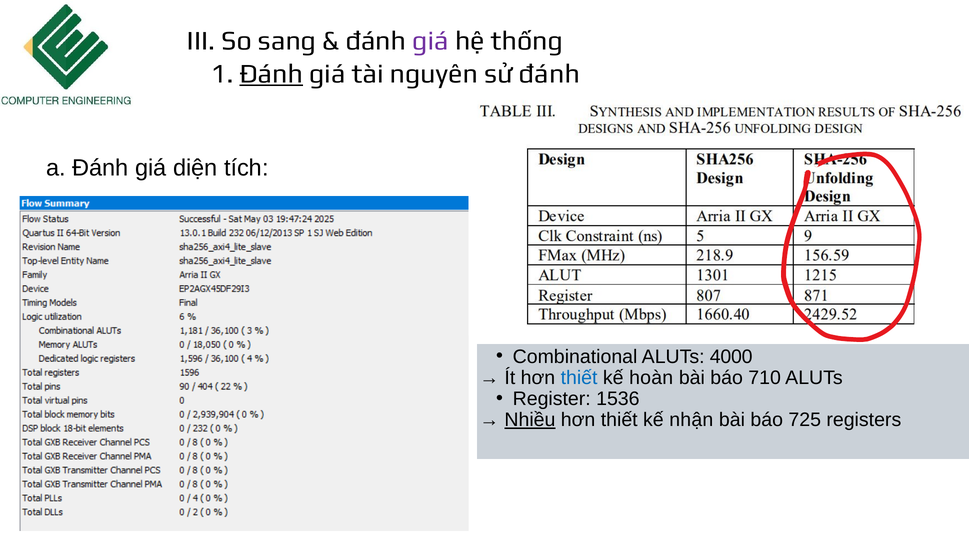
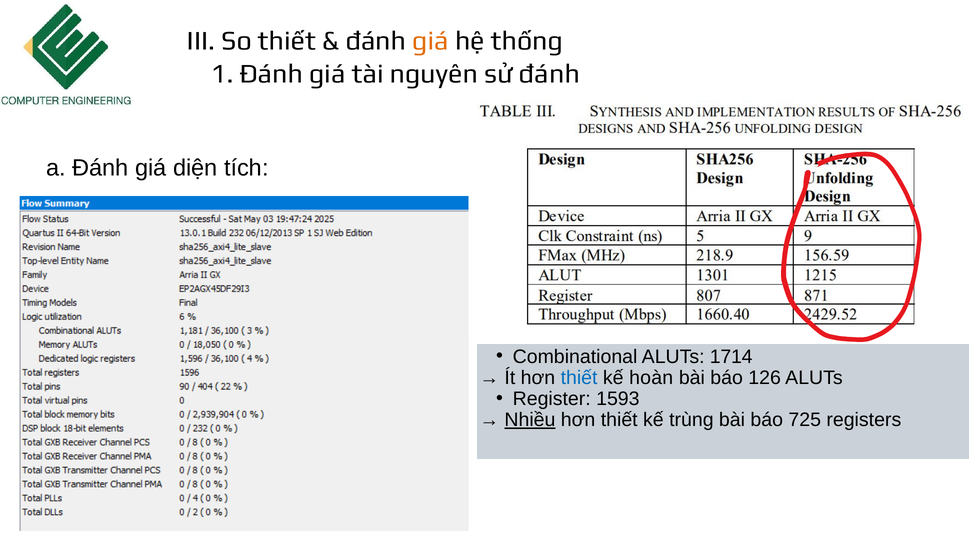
So sang: sang -> thiết
giá at (431, 41) colour: purple -> orange
Đánh at (271, 74) underline: present -> none
4000: 4000 -> 1714
710: 710 -> 126
1536: 1536 -> 1593
nhận: nhận -> trùng
